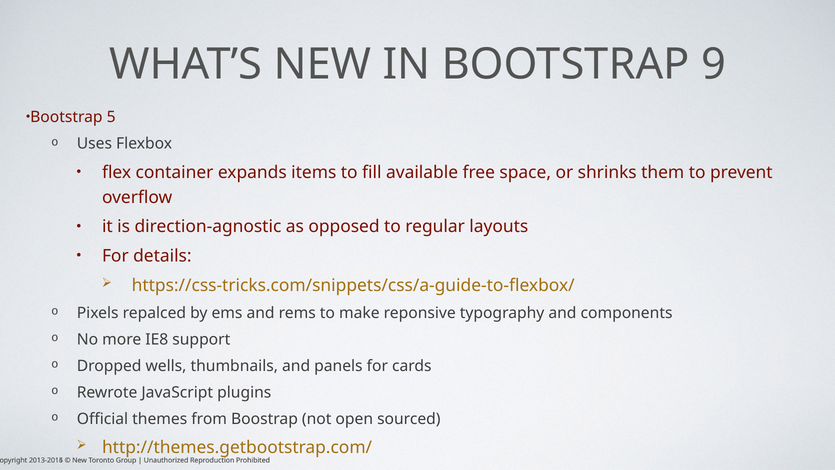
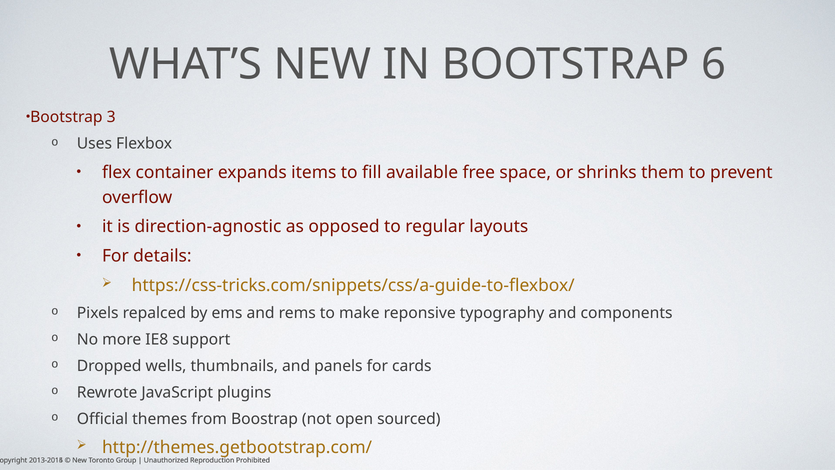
9: 9 -> 6
5: 5 -> 3
